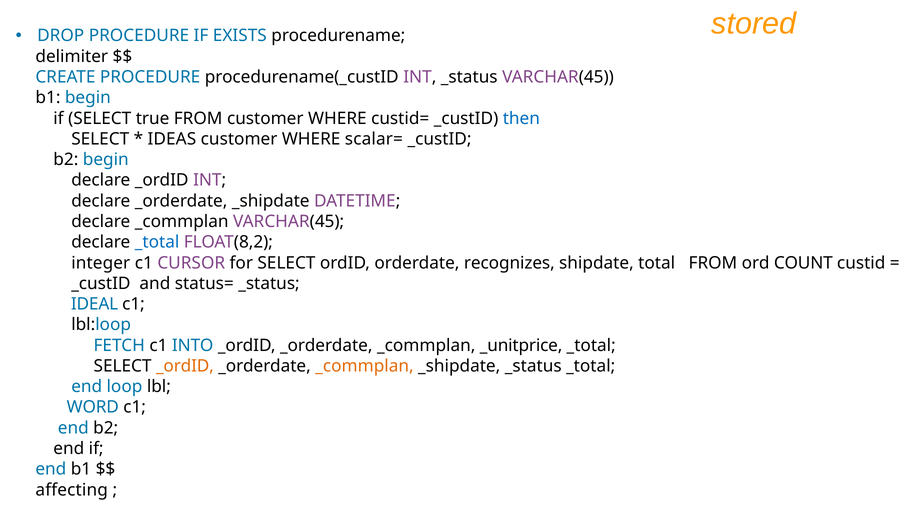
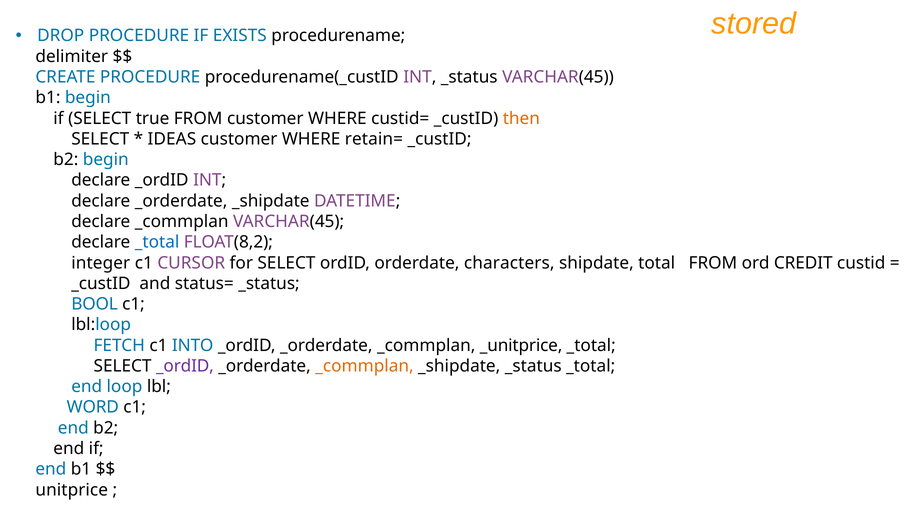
then colour: blue -> orange
scalar=: scalar= -> retain=
recognizes: recognizes -> characters
COUNT: COUNT -> CREDIT
IDEAL: IDEAL -> BOOL
_ordID at (185, 366) colour: orange -> purple
affecting: affecting -> unitprice
